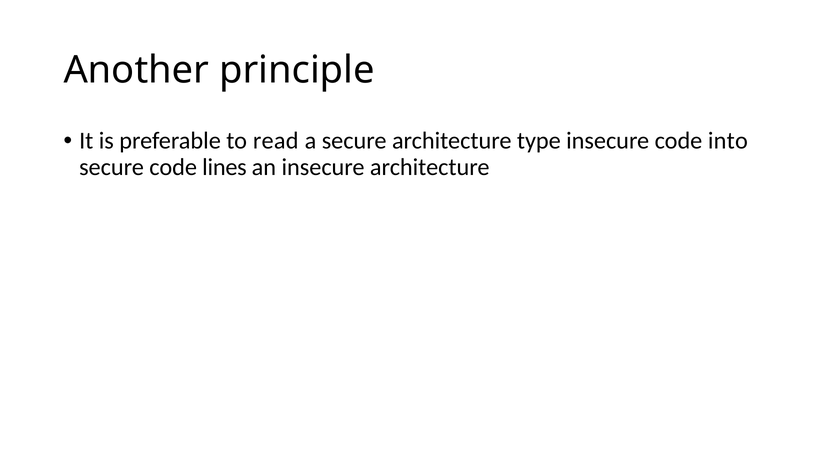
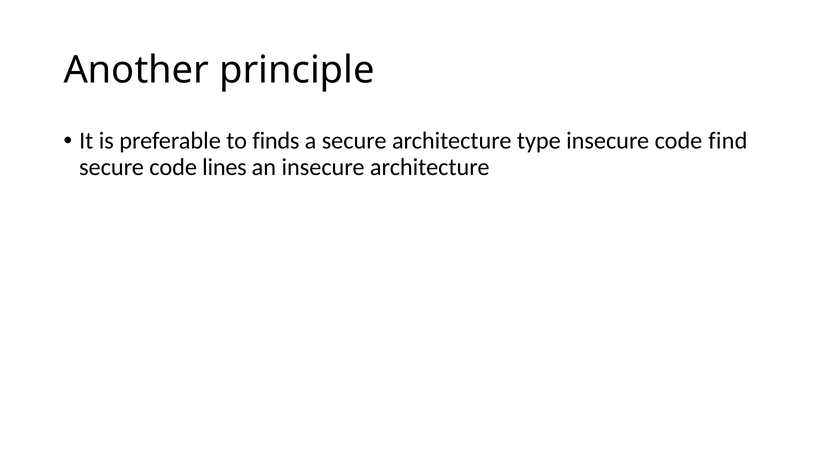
read: read -> finds
into: into -> find
